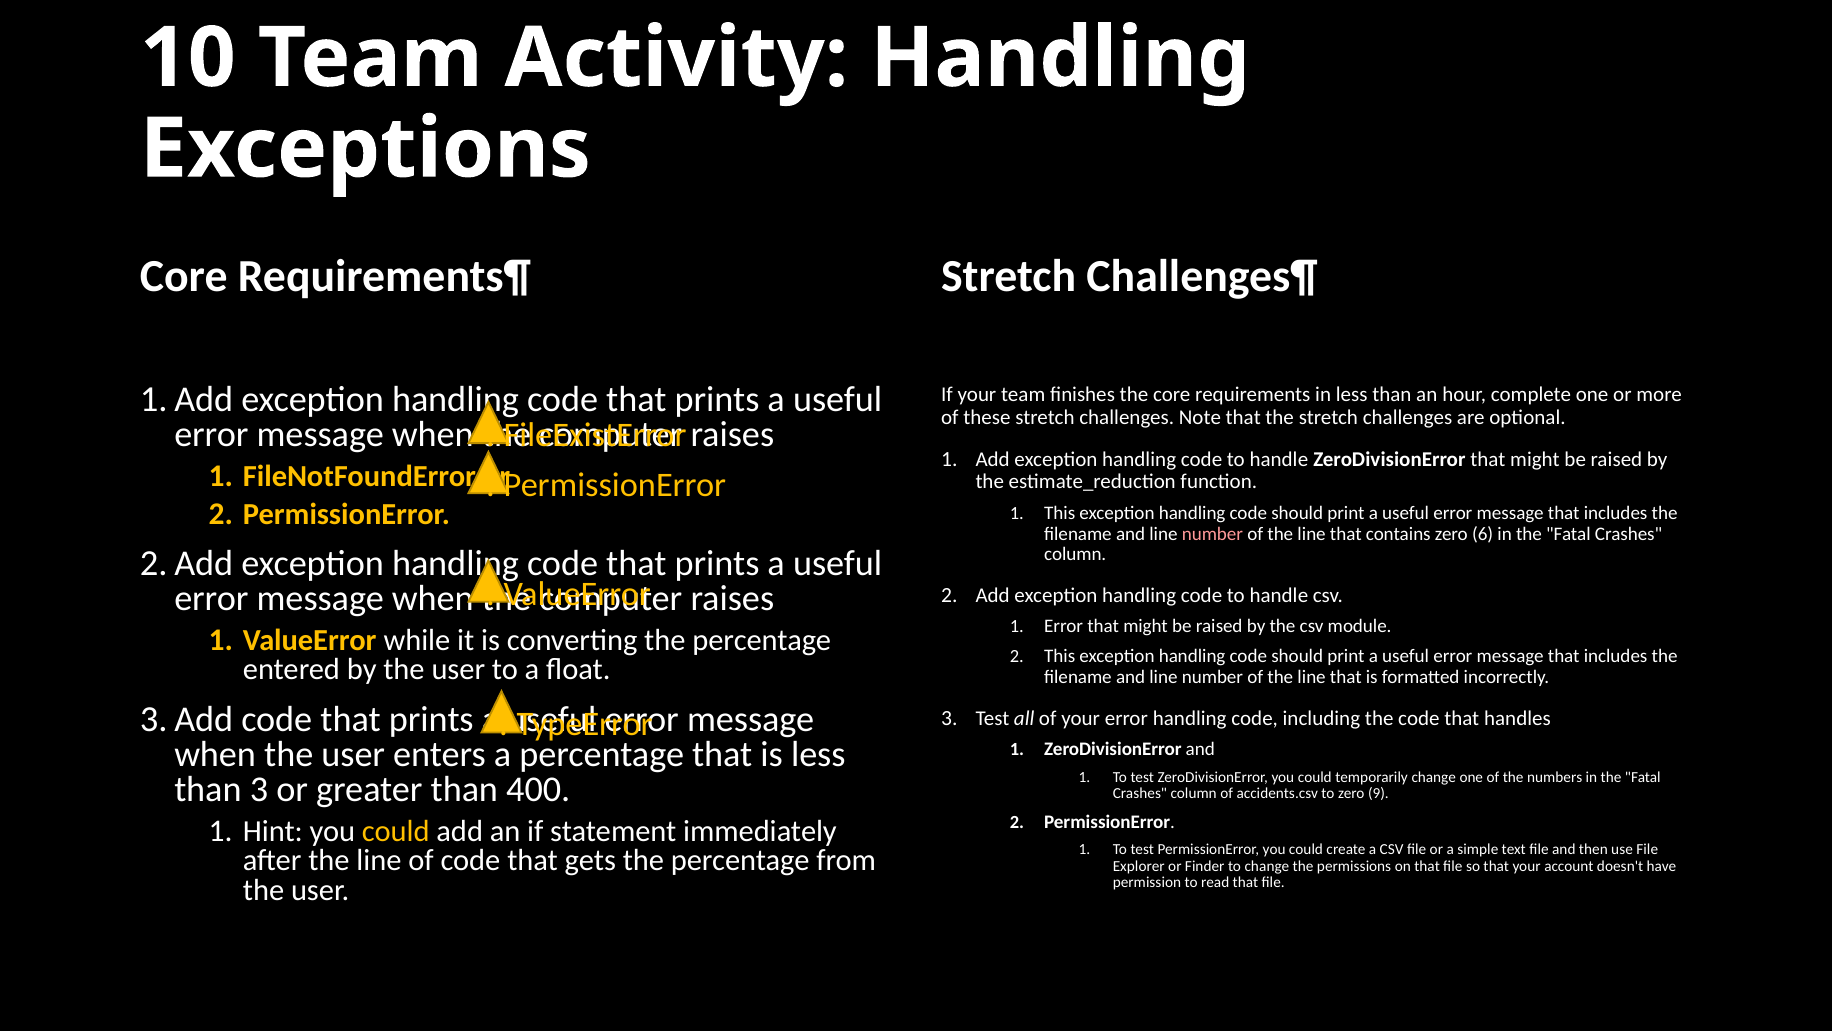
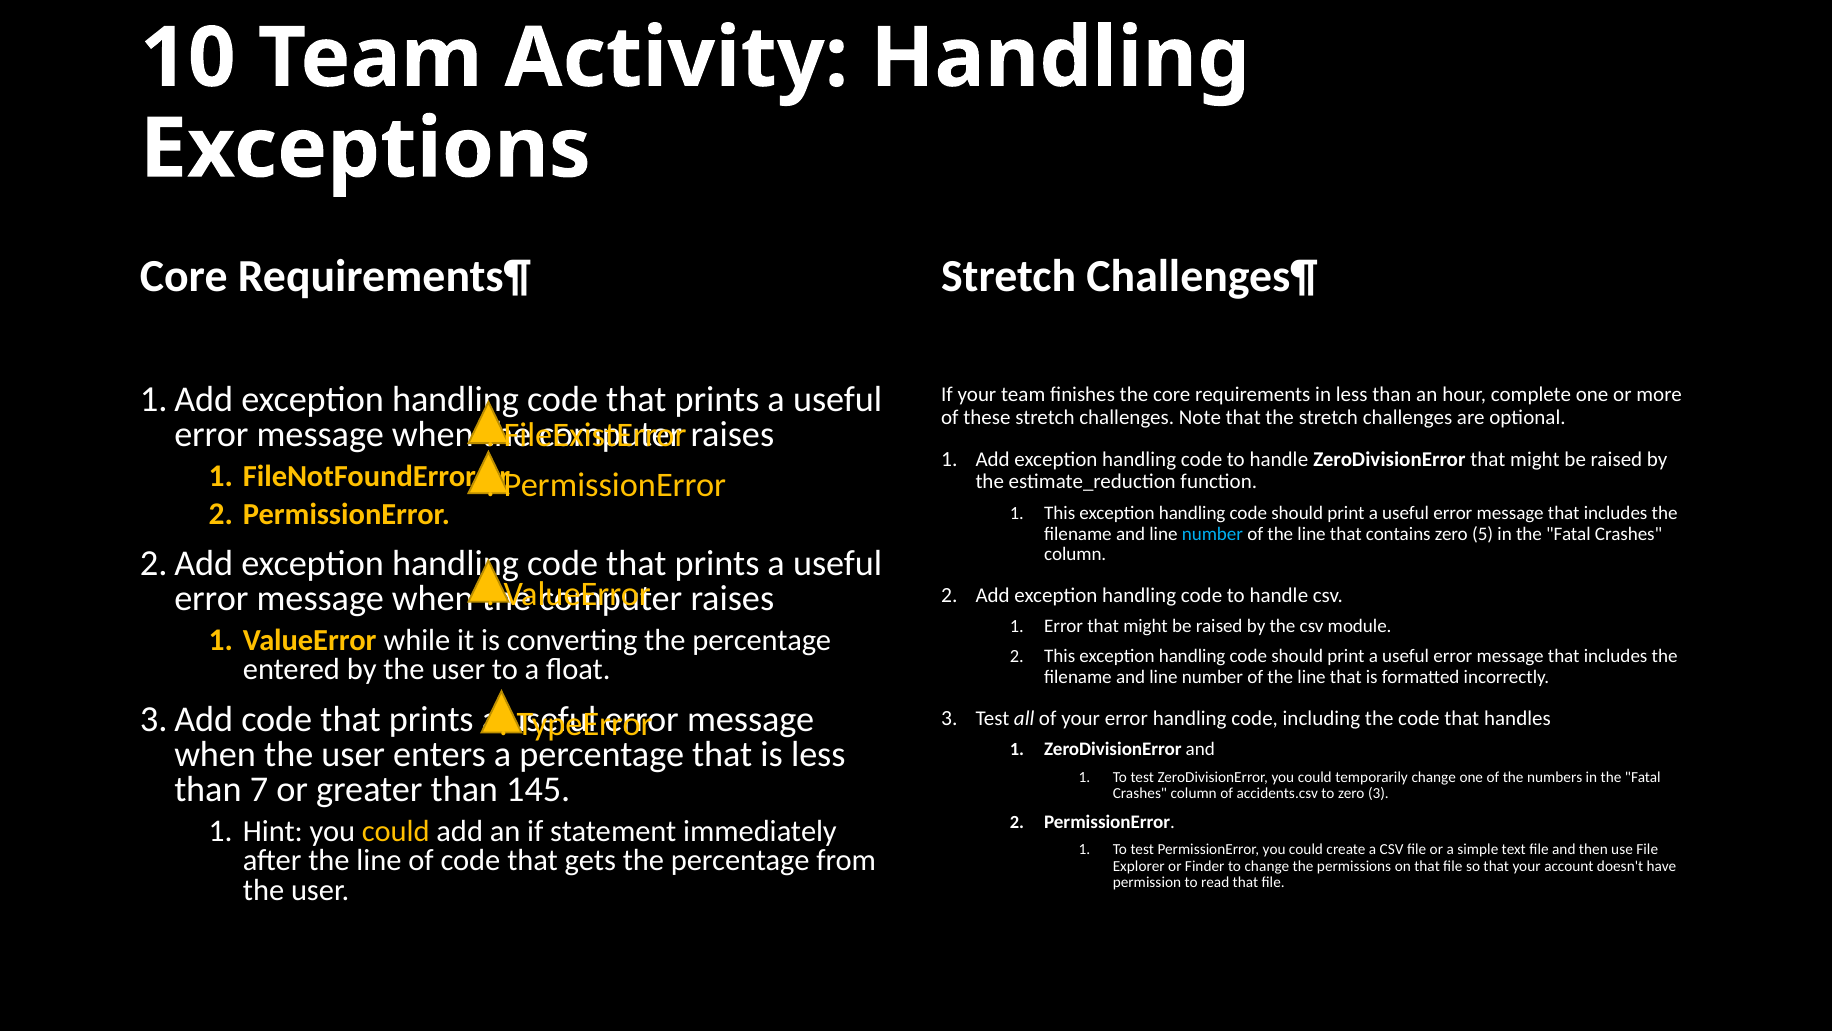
number at (1212, 533) colour: pink -> light blue
6: 6 -> 5
than 3: 3 -> 7
400: 400 -> 145
zero 9: 9 -> 3
